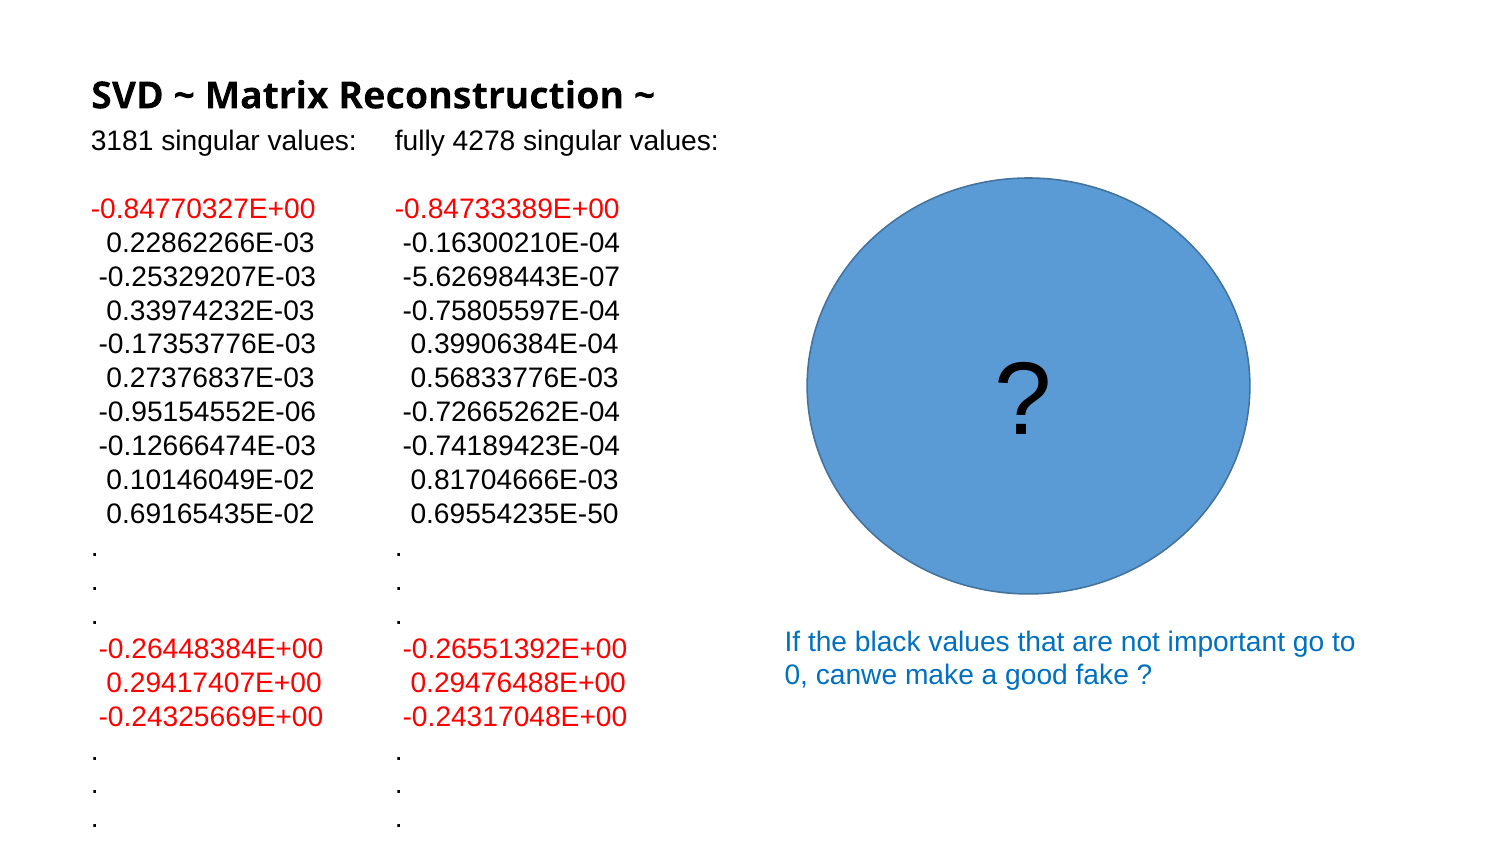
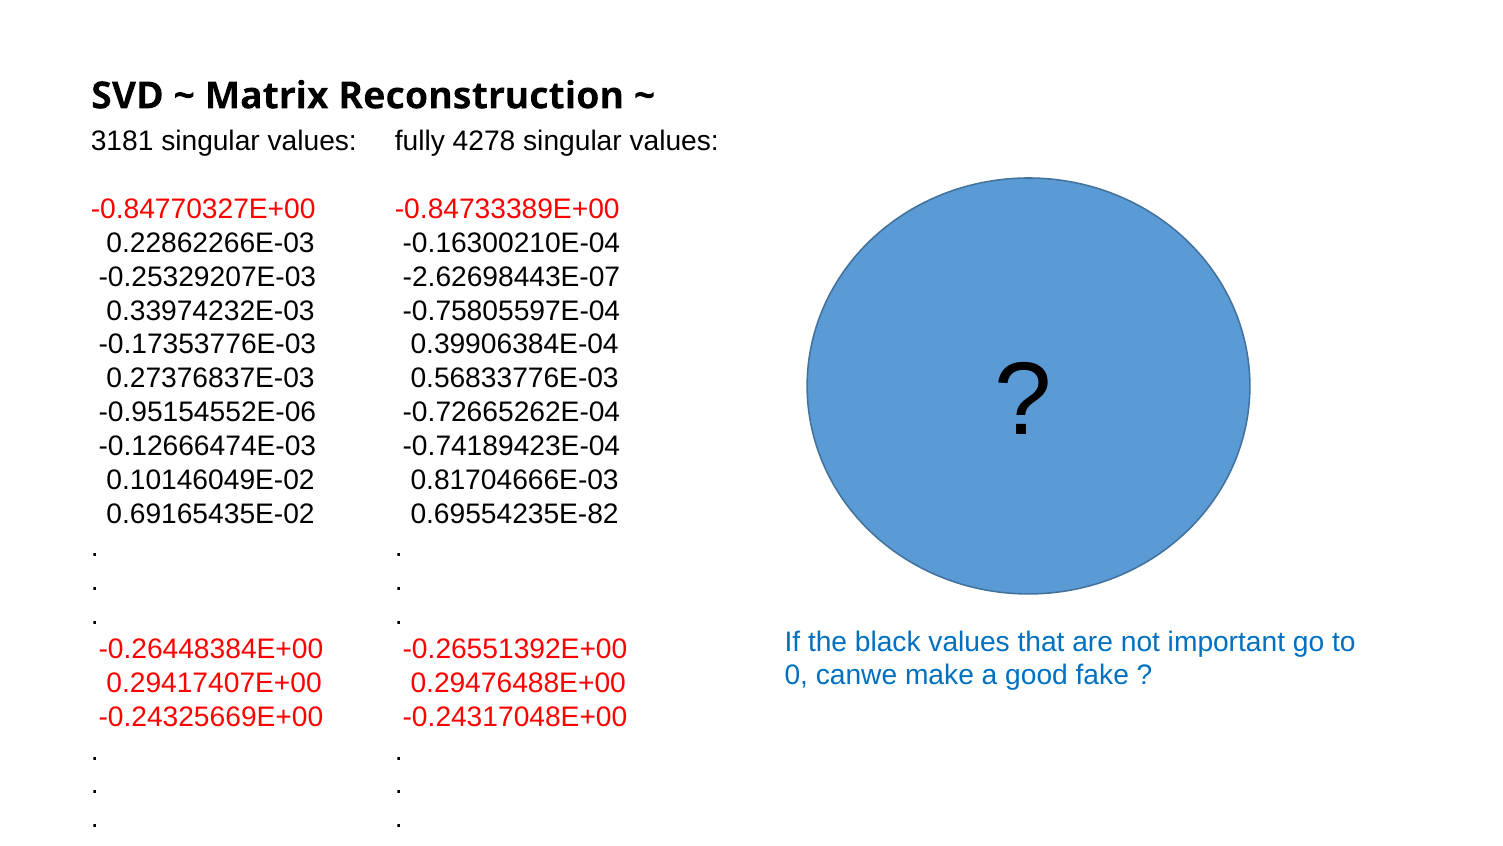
-5.62698443E-07: -5.62698443E-07 -> -2.62698443E-07
0.69554235E-50: 0.69554235E-50 -> 0.69554235E-82
